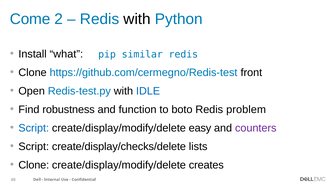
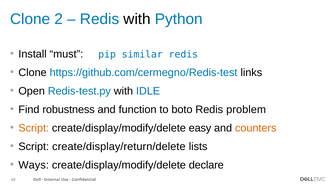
Come at (30, 19): Come -> Clone
what: what -> must
front: front -> links
Script at (34, 128) colour: blue -> orange
counters colour: purple -> orange
create/display/checks/delete: create/display/checks/delete -> create/display/return/delete
Clone at (34, 165): Clone -> Ways
creates: creates -> declare
